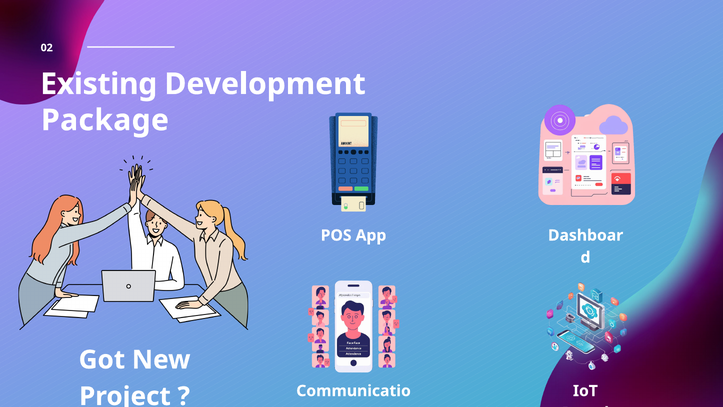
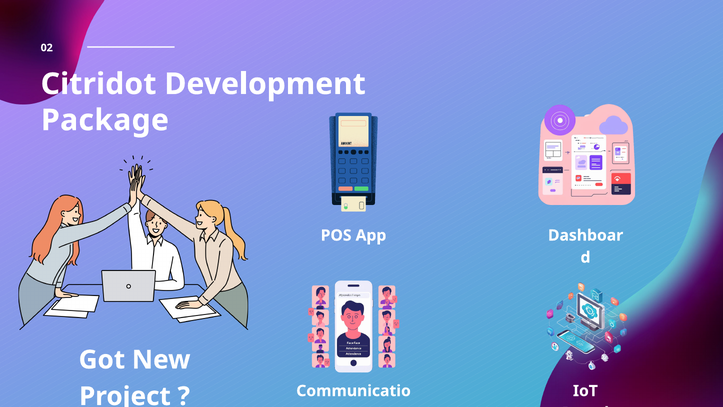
Existing: Existing -> Citridot
